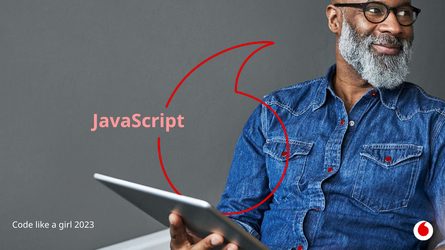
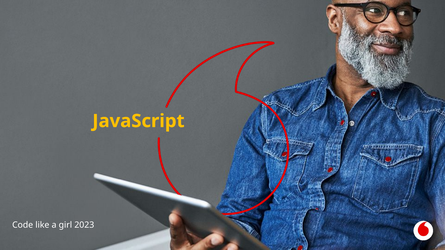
JavaScript colour: pink -> yellow
